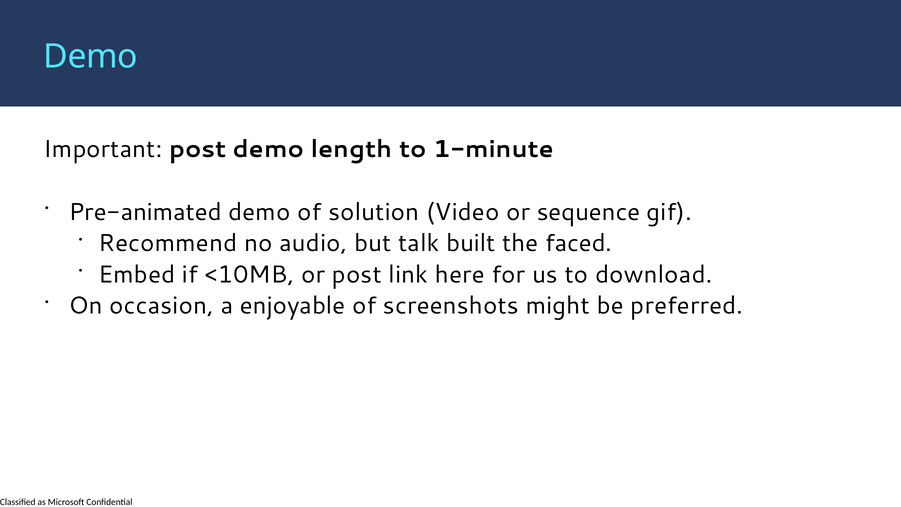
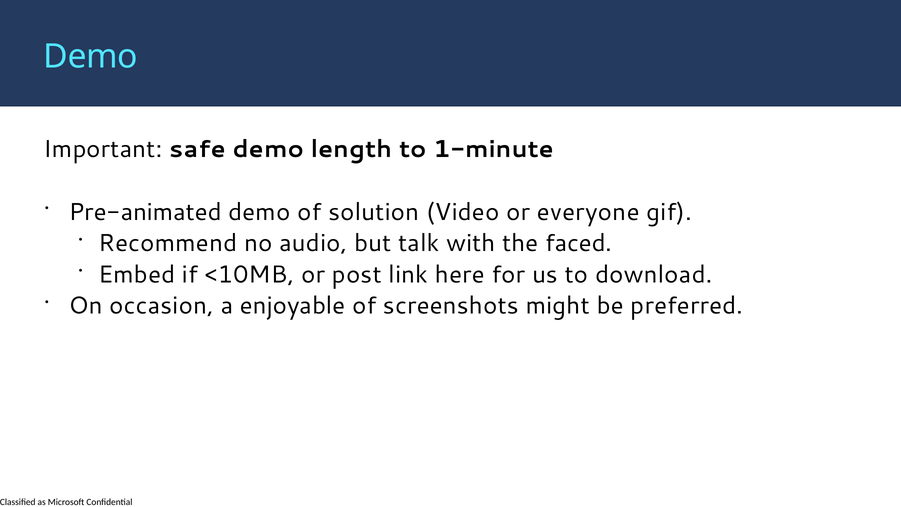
Important post: post -> safe
sequence: sequence -> everyone
built: built -> with
